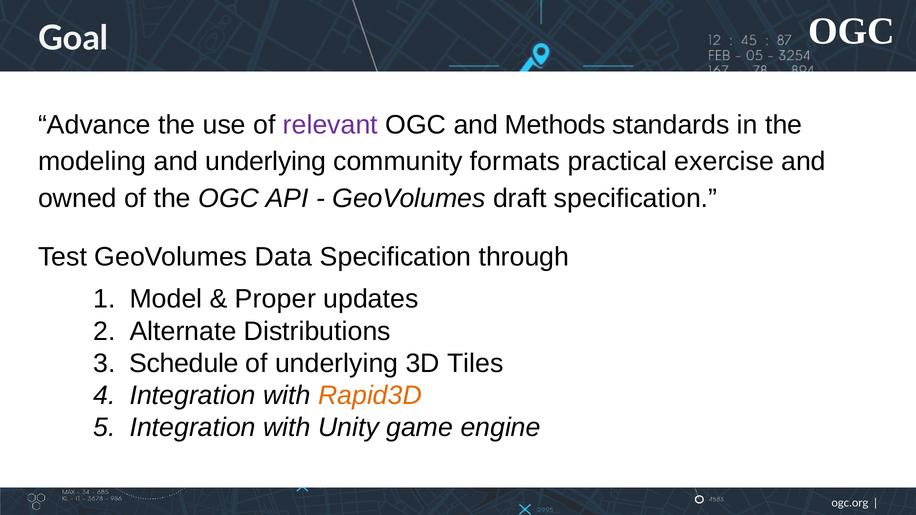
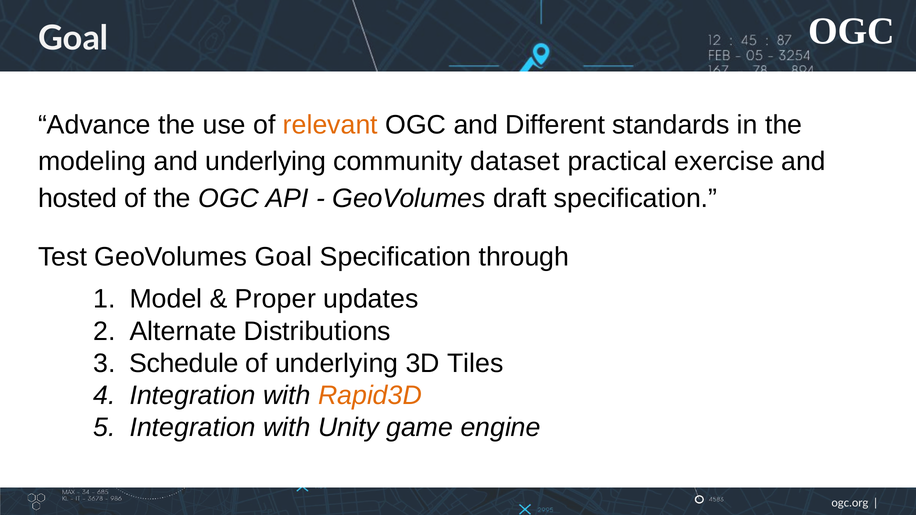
relevant colour: purple -> orange
Methods: Methods -> Different
formats: formats -> dataset
owned: owned -> hosted
GeoVolumes Data: Data -> Goal
